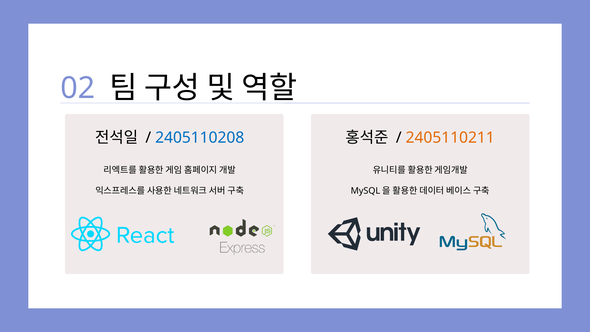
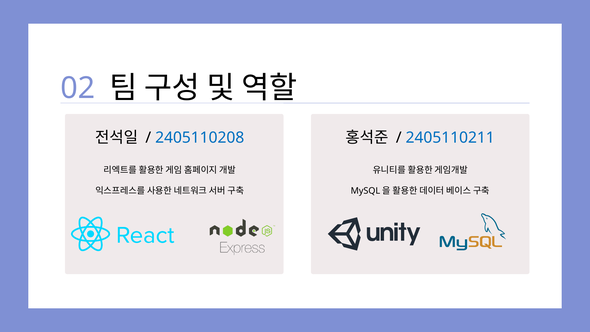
2405110211 colour: orange -> blue
